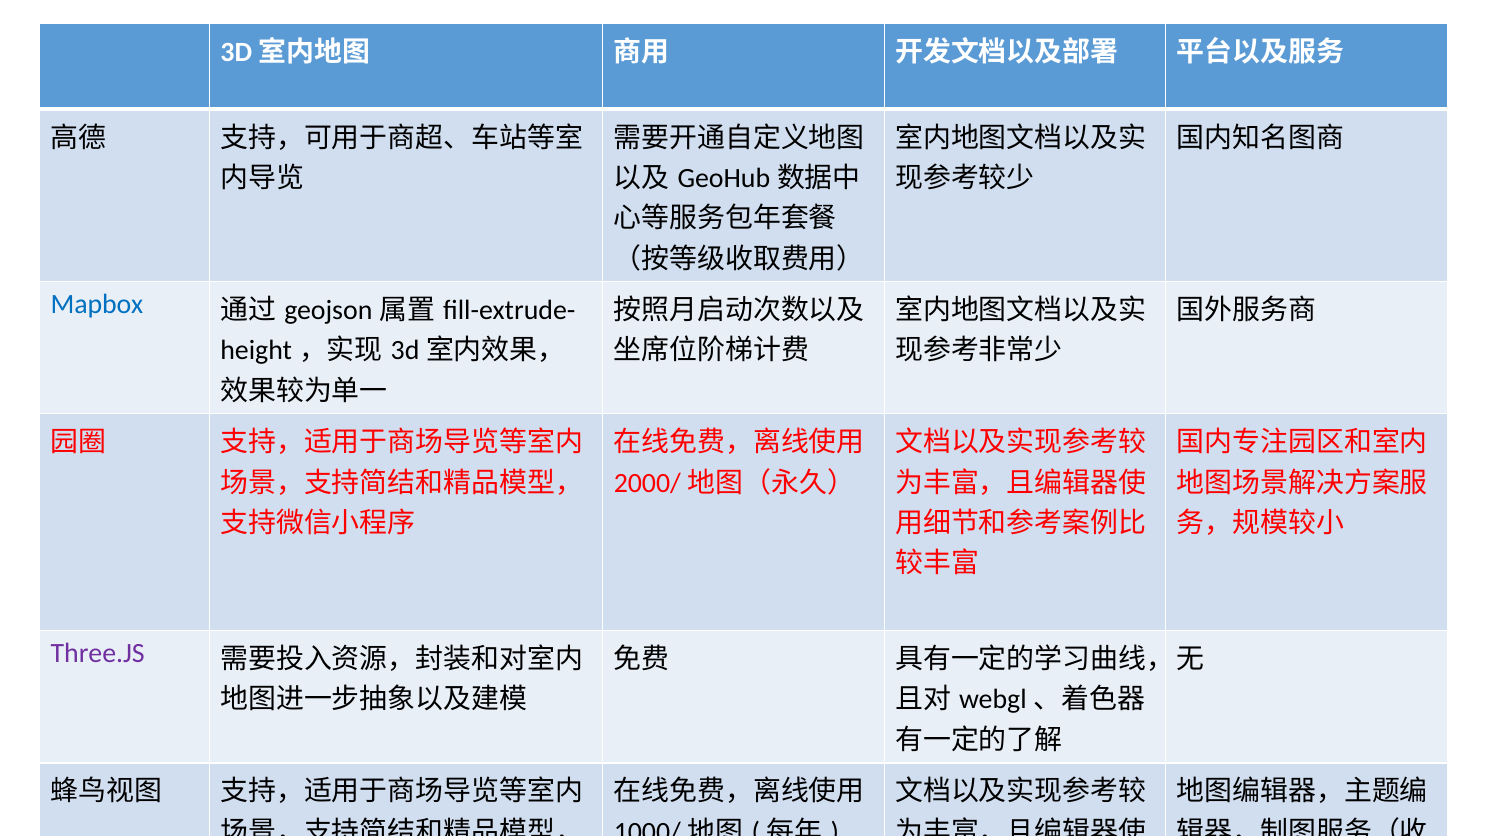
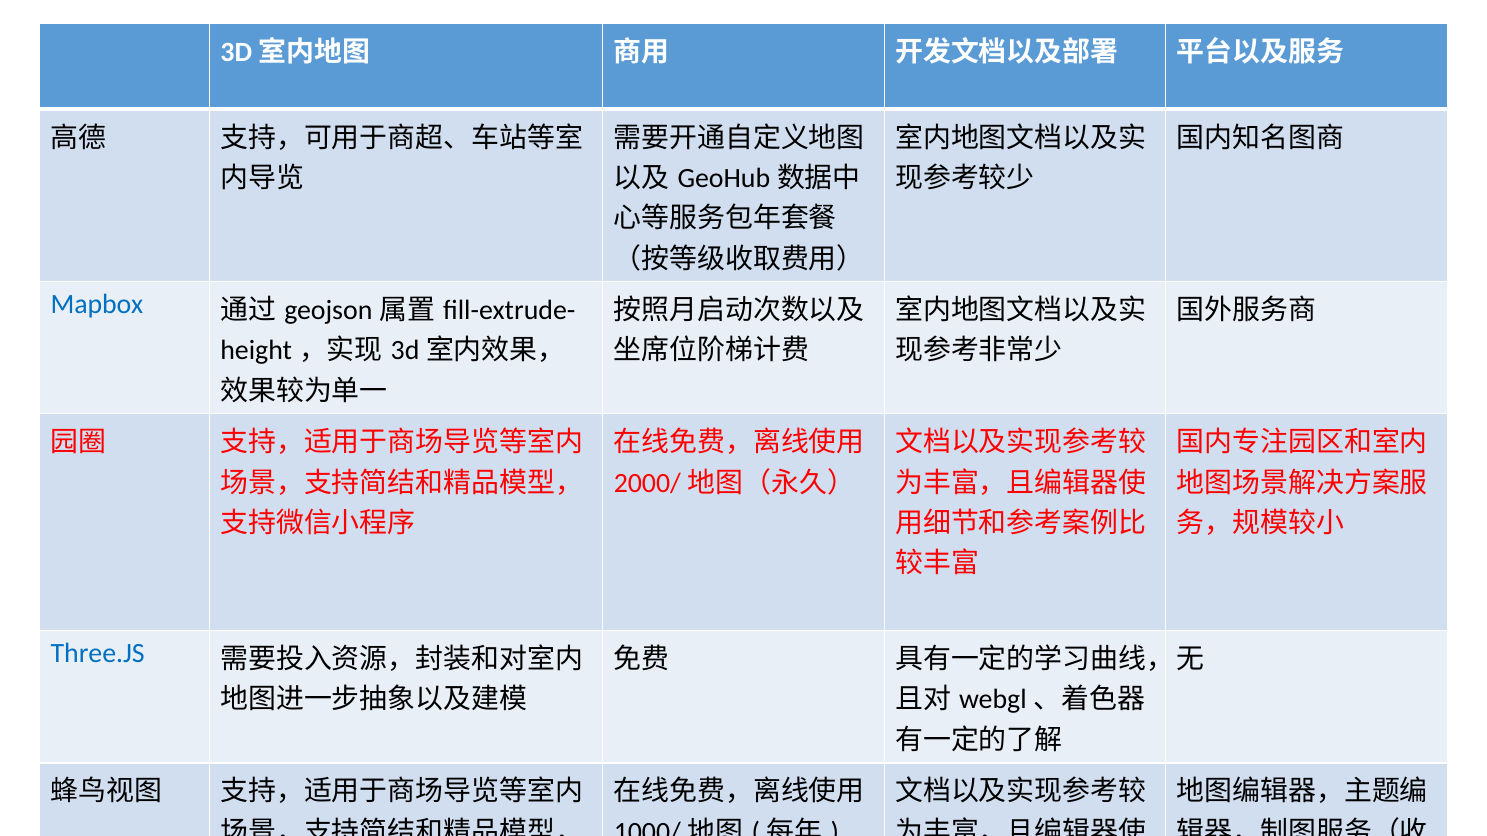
Three.JS colour: purple -> blue
